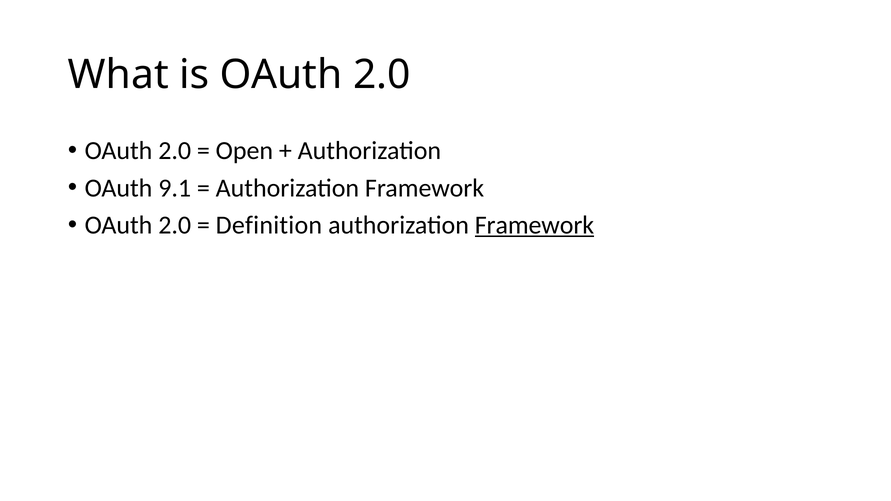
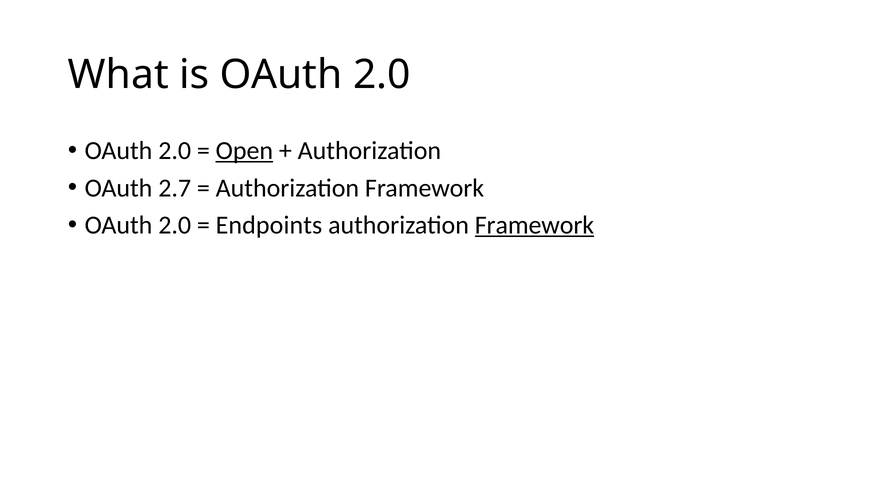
Open underline: none -> present
9.1: 9.1 -> 2.7
Definition: Definition -> Endpoints
